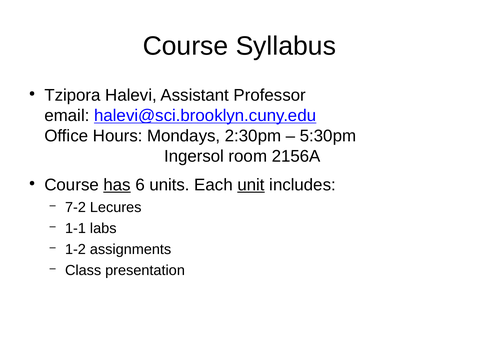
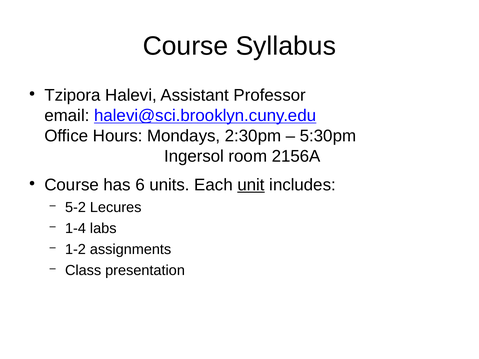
has underline: present -> none
7-2: 7-2 -> 5-2
1-1: 1-1 -> 1-4
